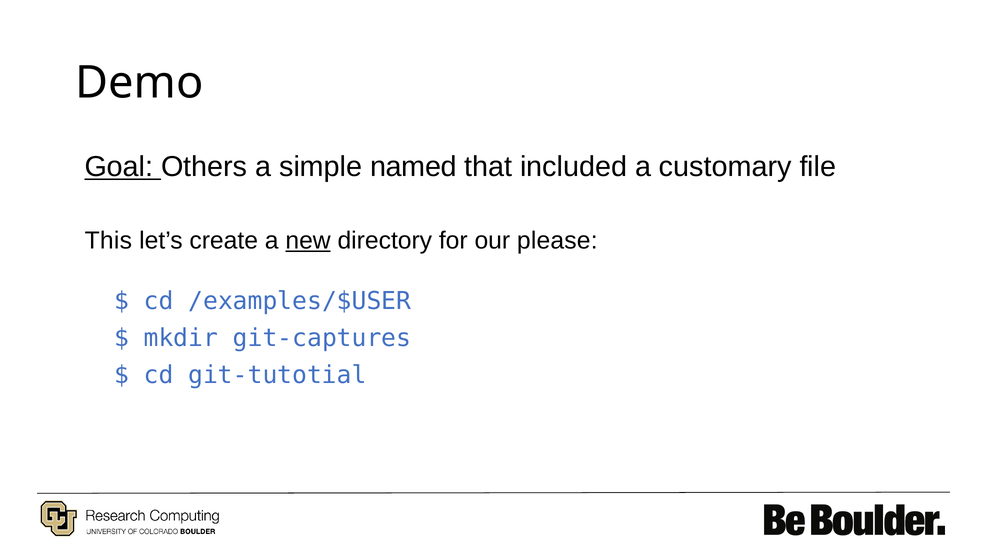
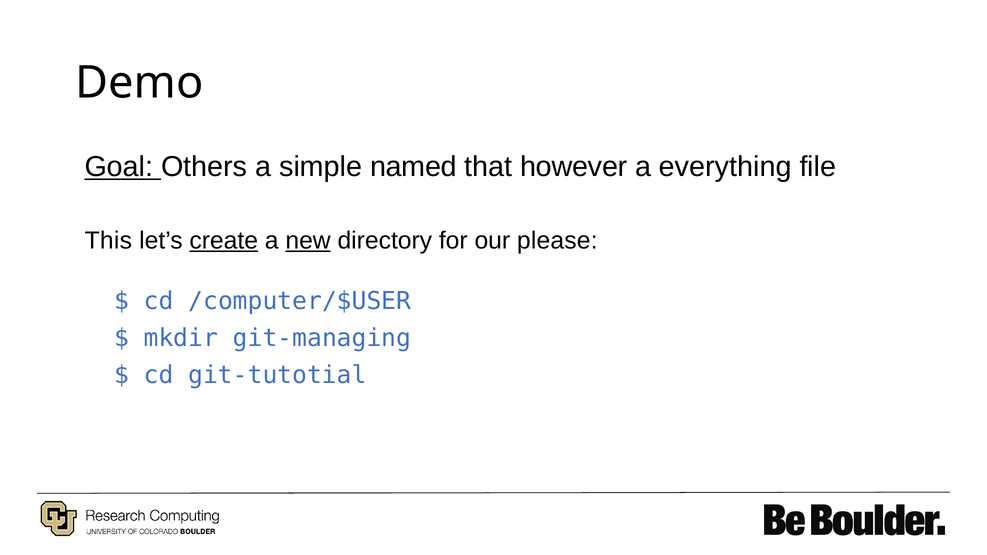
included: included -> however
customary: customary -> everything
create underline: none -> present
/examples/$USER: /examples/$USER -> /computer/$USER
git-captures: git-captures -> git-managing
